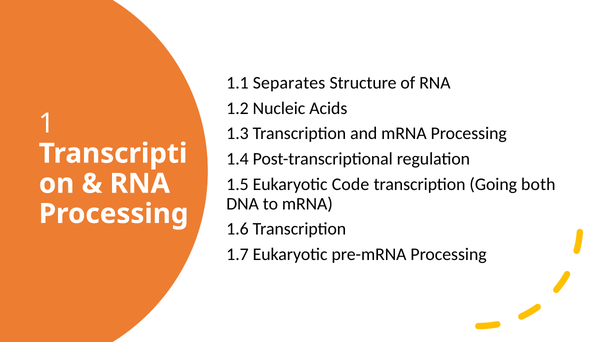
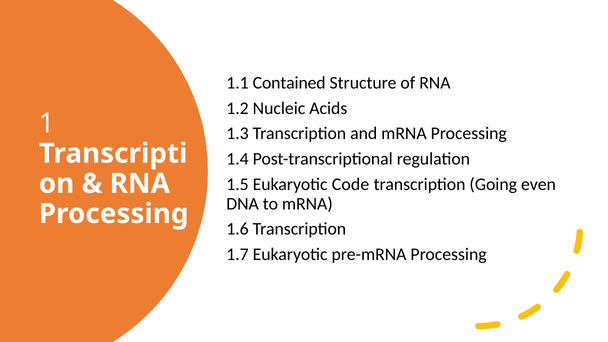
Separates: Separates -> Contained
both: both -> even
